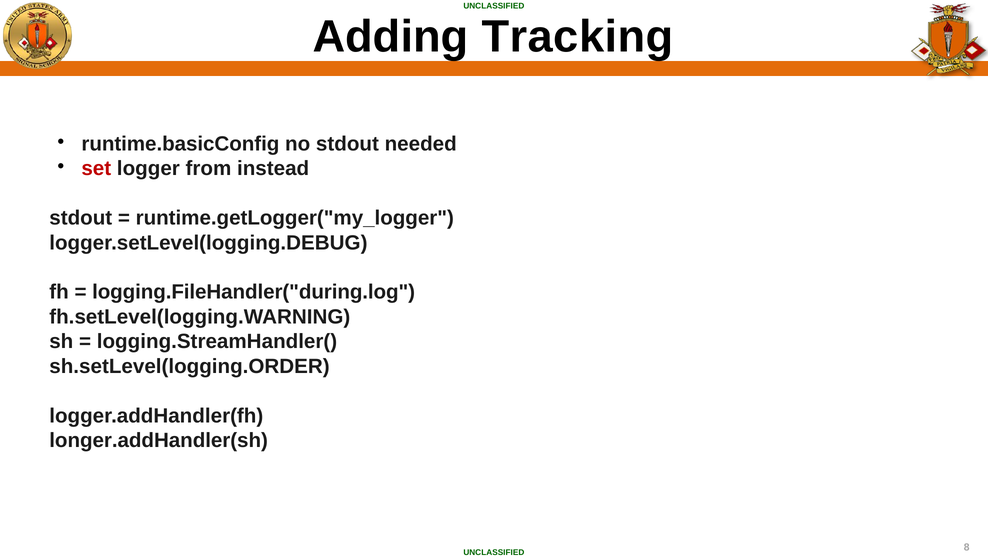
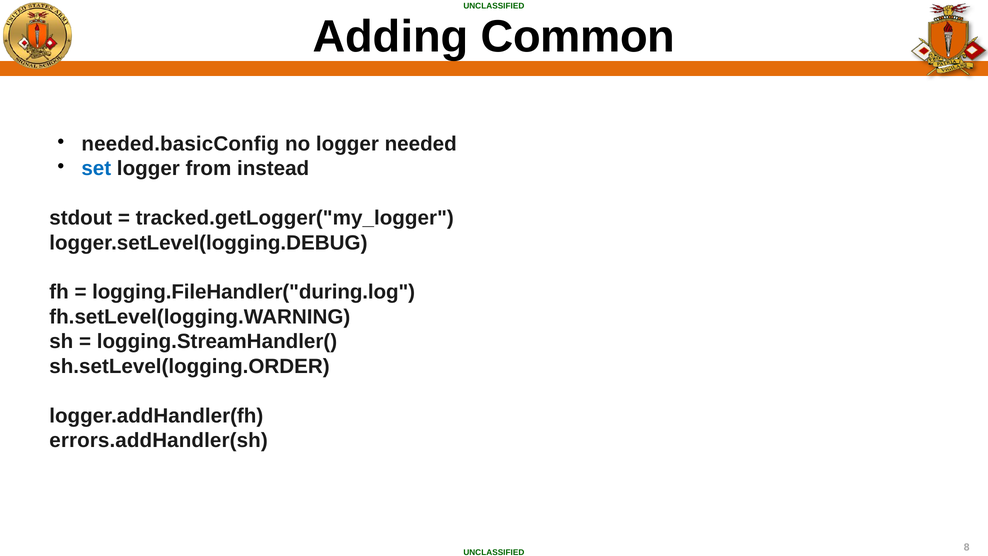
Tracking: Tracking -> Common
runtime.basicConfig: runtime.basicConfig -> needed.basicConfig
no stdout: stdout -> logger
set colour: red -> blue
runtime.getLogger("my_logger: runtime.getLogger("my_logger -> tracked.getLogger("my_logger
longer.addHandler(sh: longer.addHandler(sh -> errors.addHandler(sh
